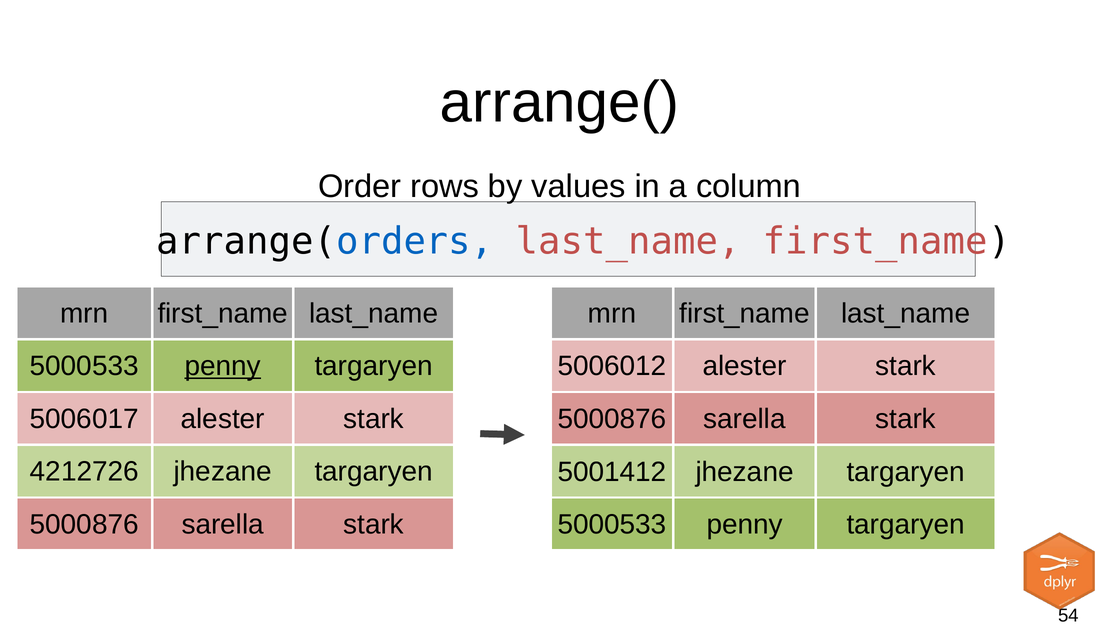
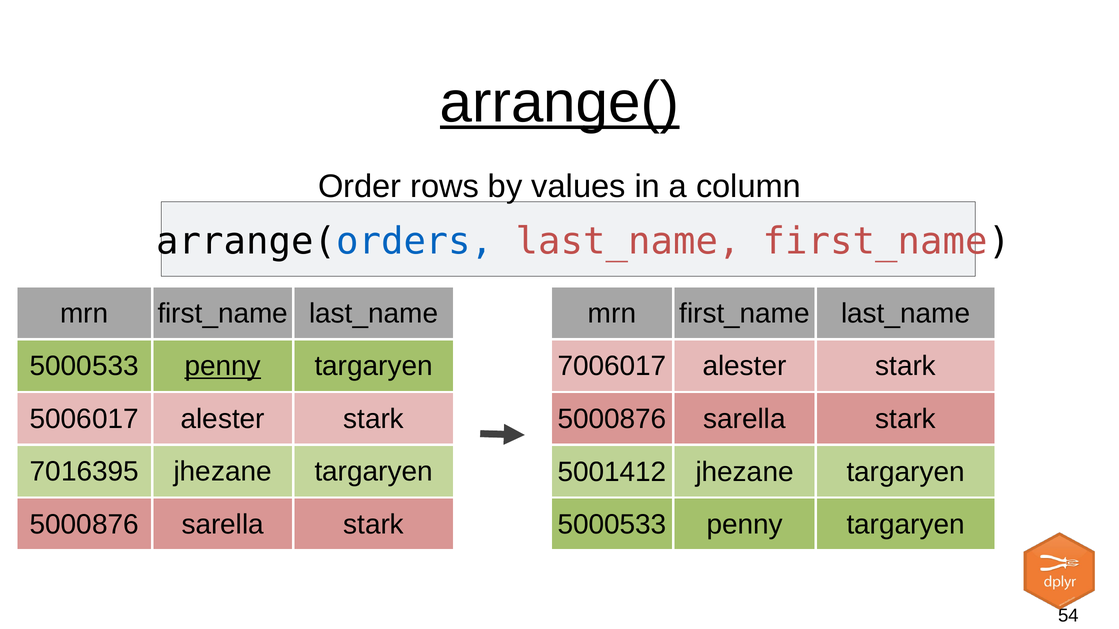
arrange( underline: none -> present
5006012: 5006012 -> 7006017
4212726: 4212726 -> 7016395
